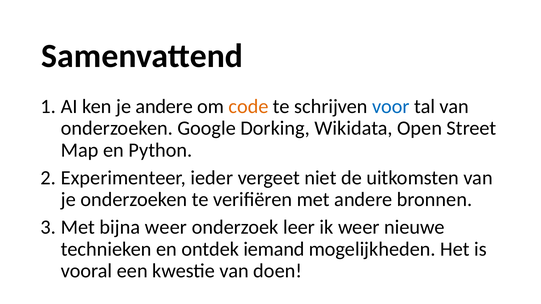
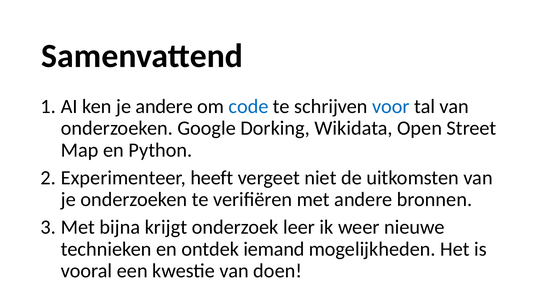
code colour: orange -> blue
ieder: ieder -> heeft
bijna weer: weer -> krijgt
